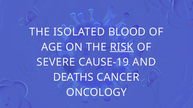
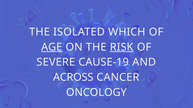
BLOOD: BLOOD -> WHICH
AGE underline: none -> present
DEATHS: DEATHS -> ACROSS
